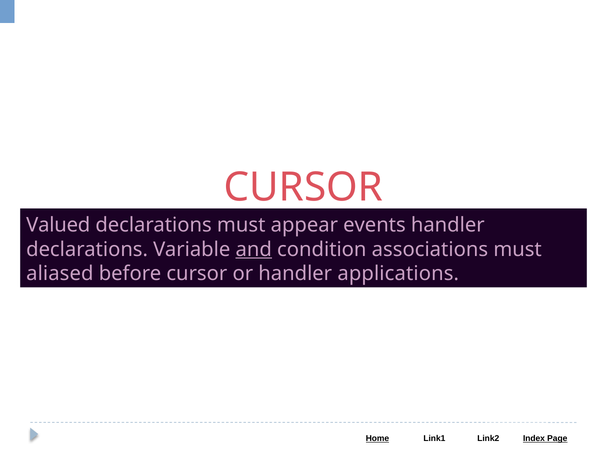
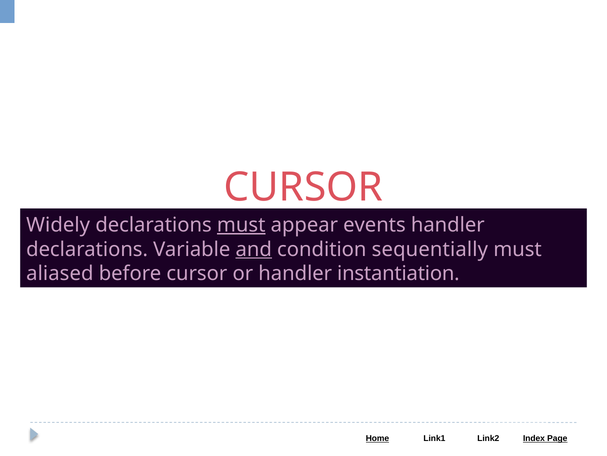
Valued: Valued -> Widely
must at (241, 225) underline: none -> present
associations: associations -> sequentially
applications: applications -> instantiation
